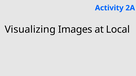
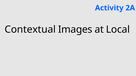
Visualizing: Visualizing -> Contextual
